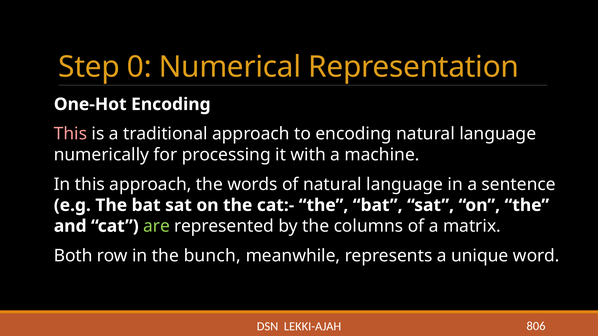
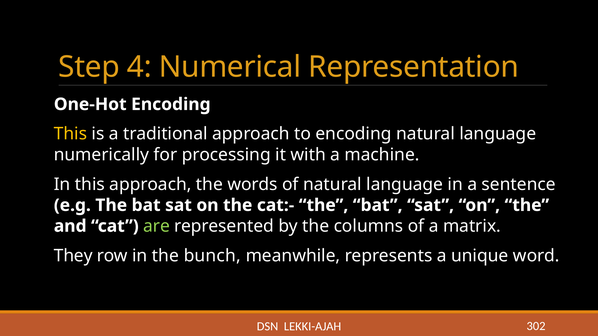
0: 0 -> 4
This at (70, 134) colour: pink -> yellow
Both: Both -> They
806: 806 -> 302
